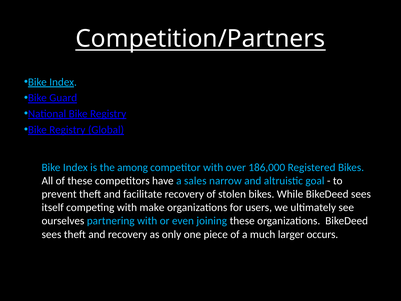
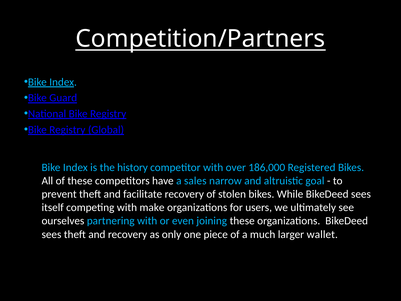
among: among -> history
occurs: occurs -> wallet
